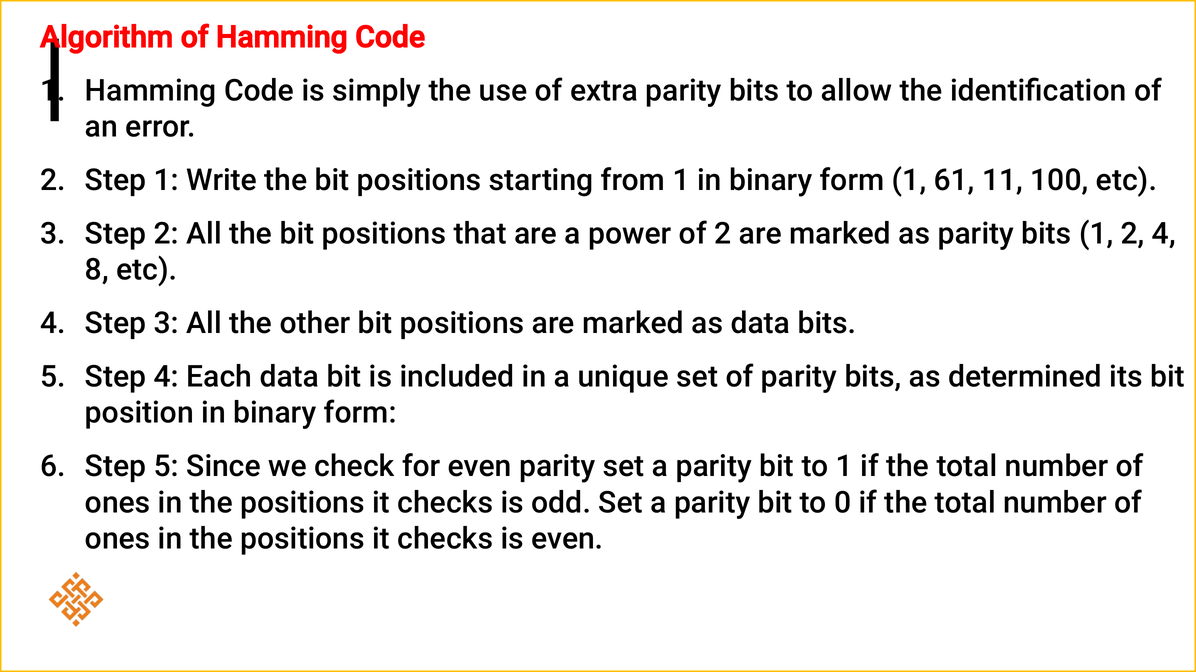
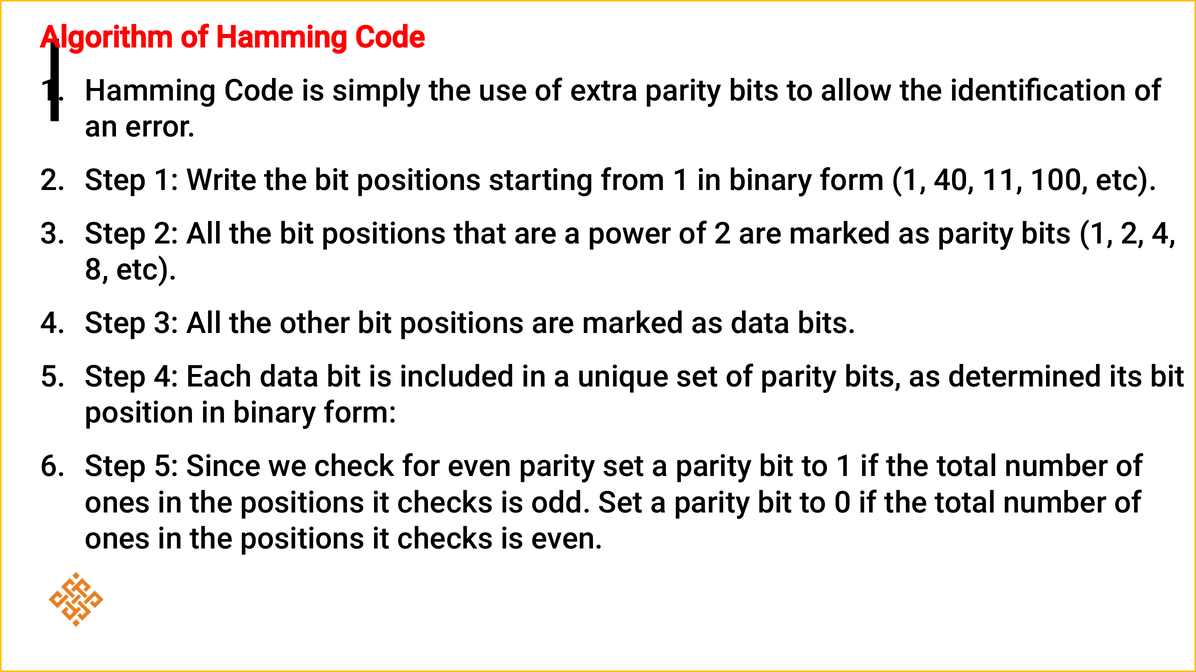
61: 61 -> 40
